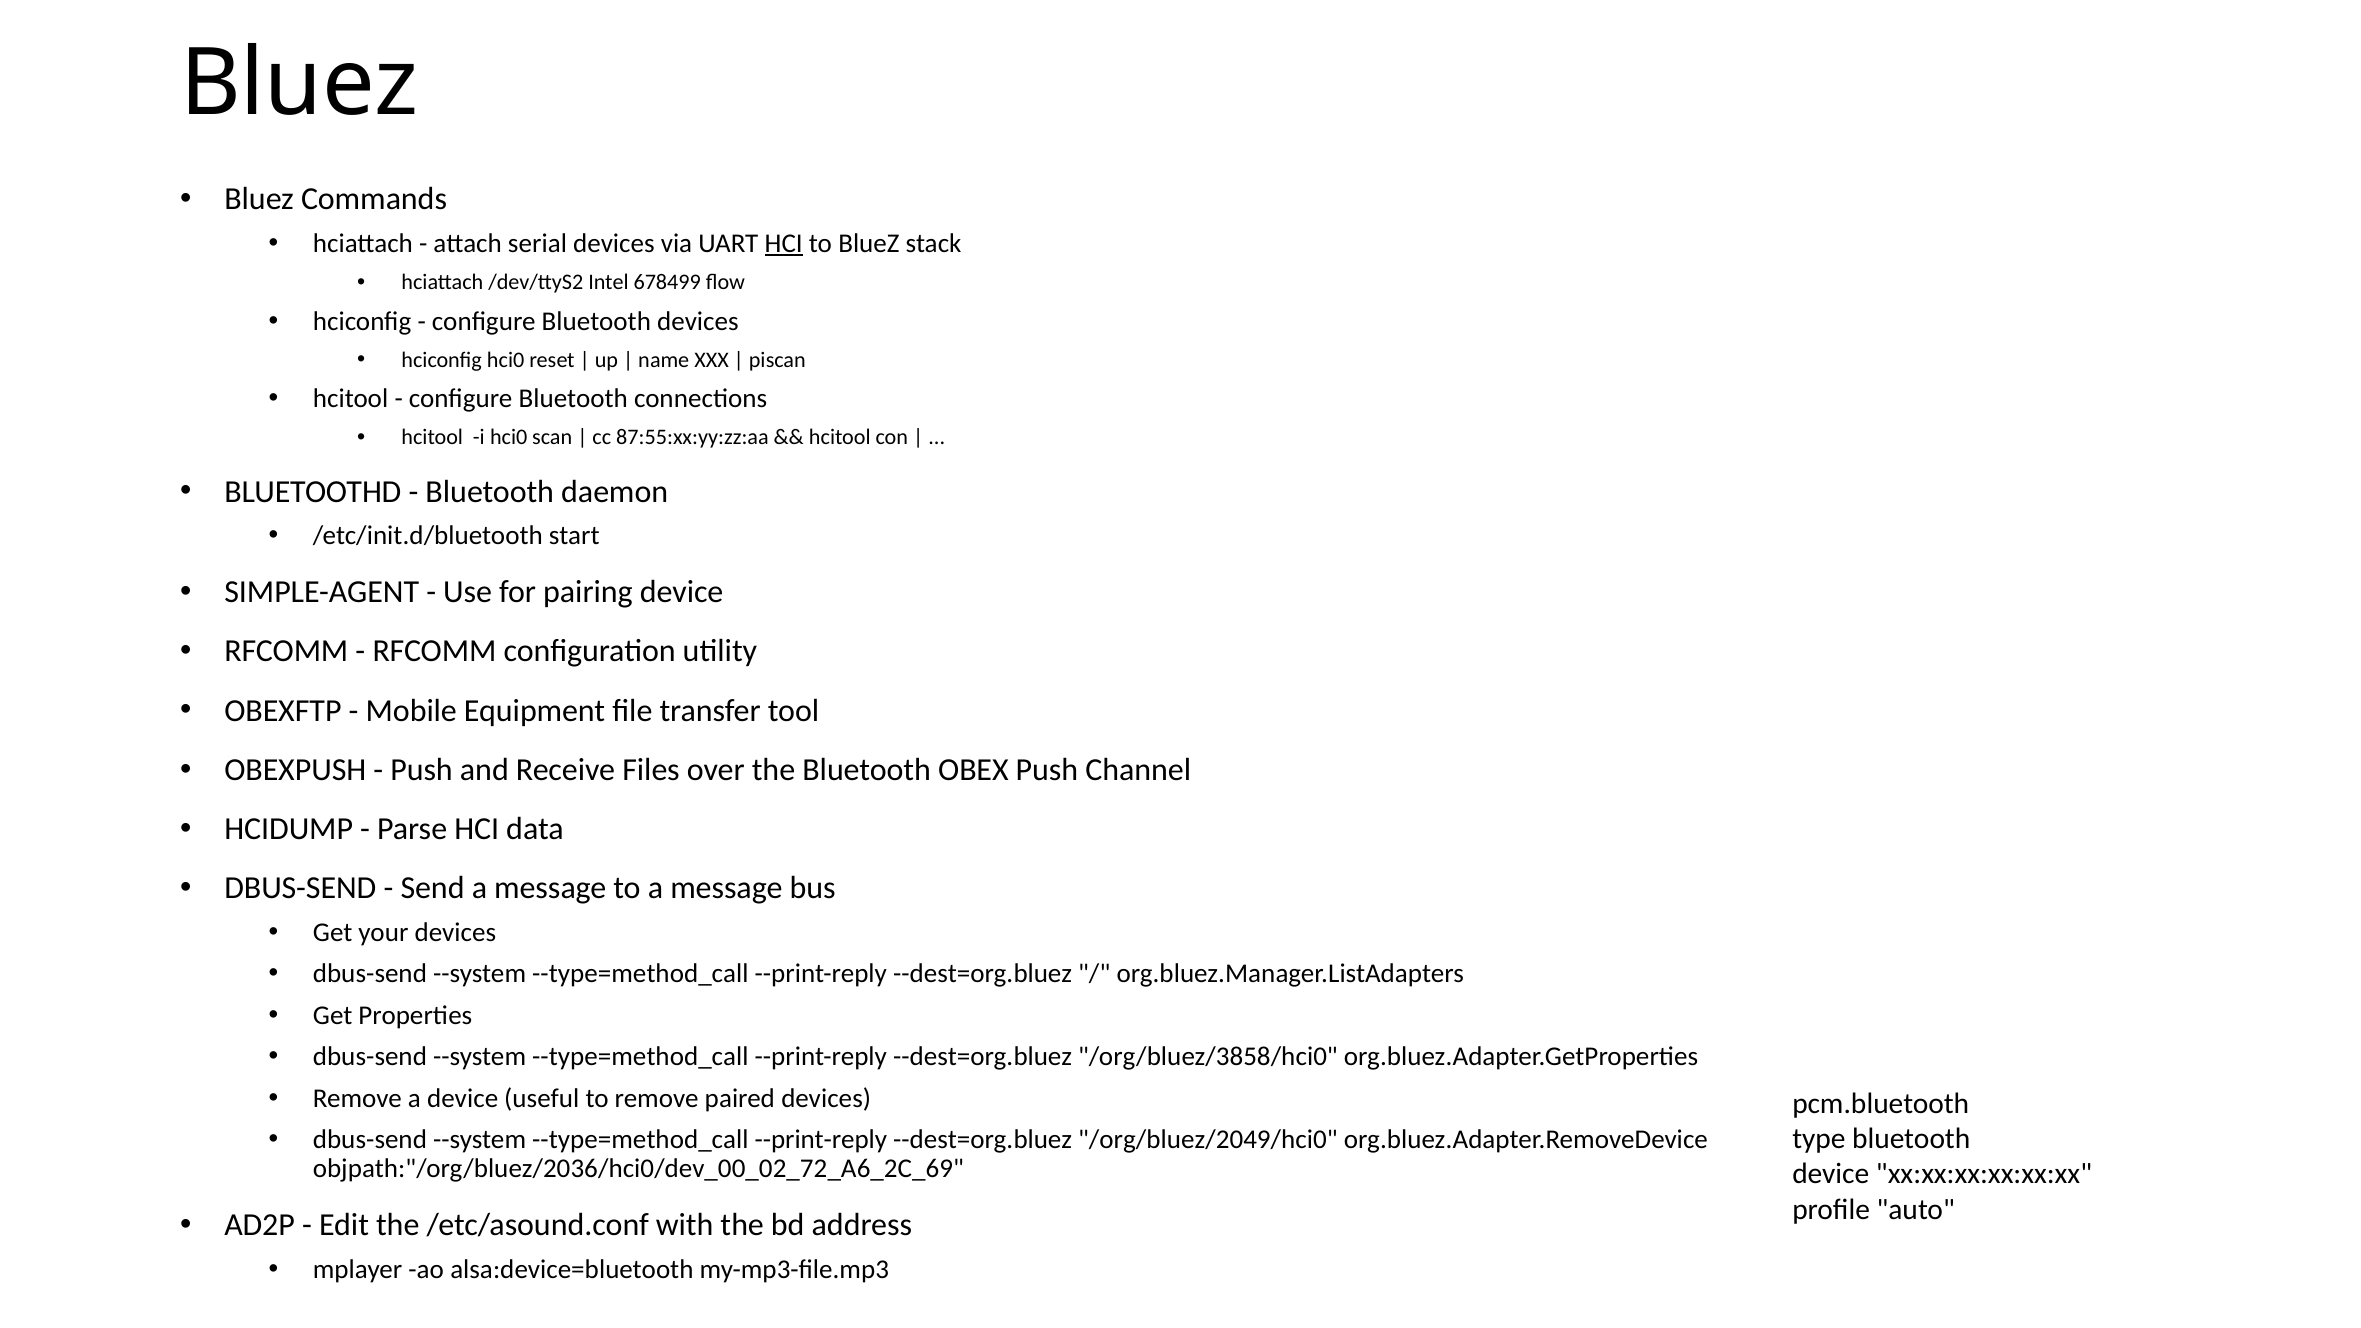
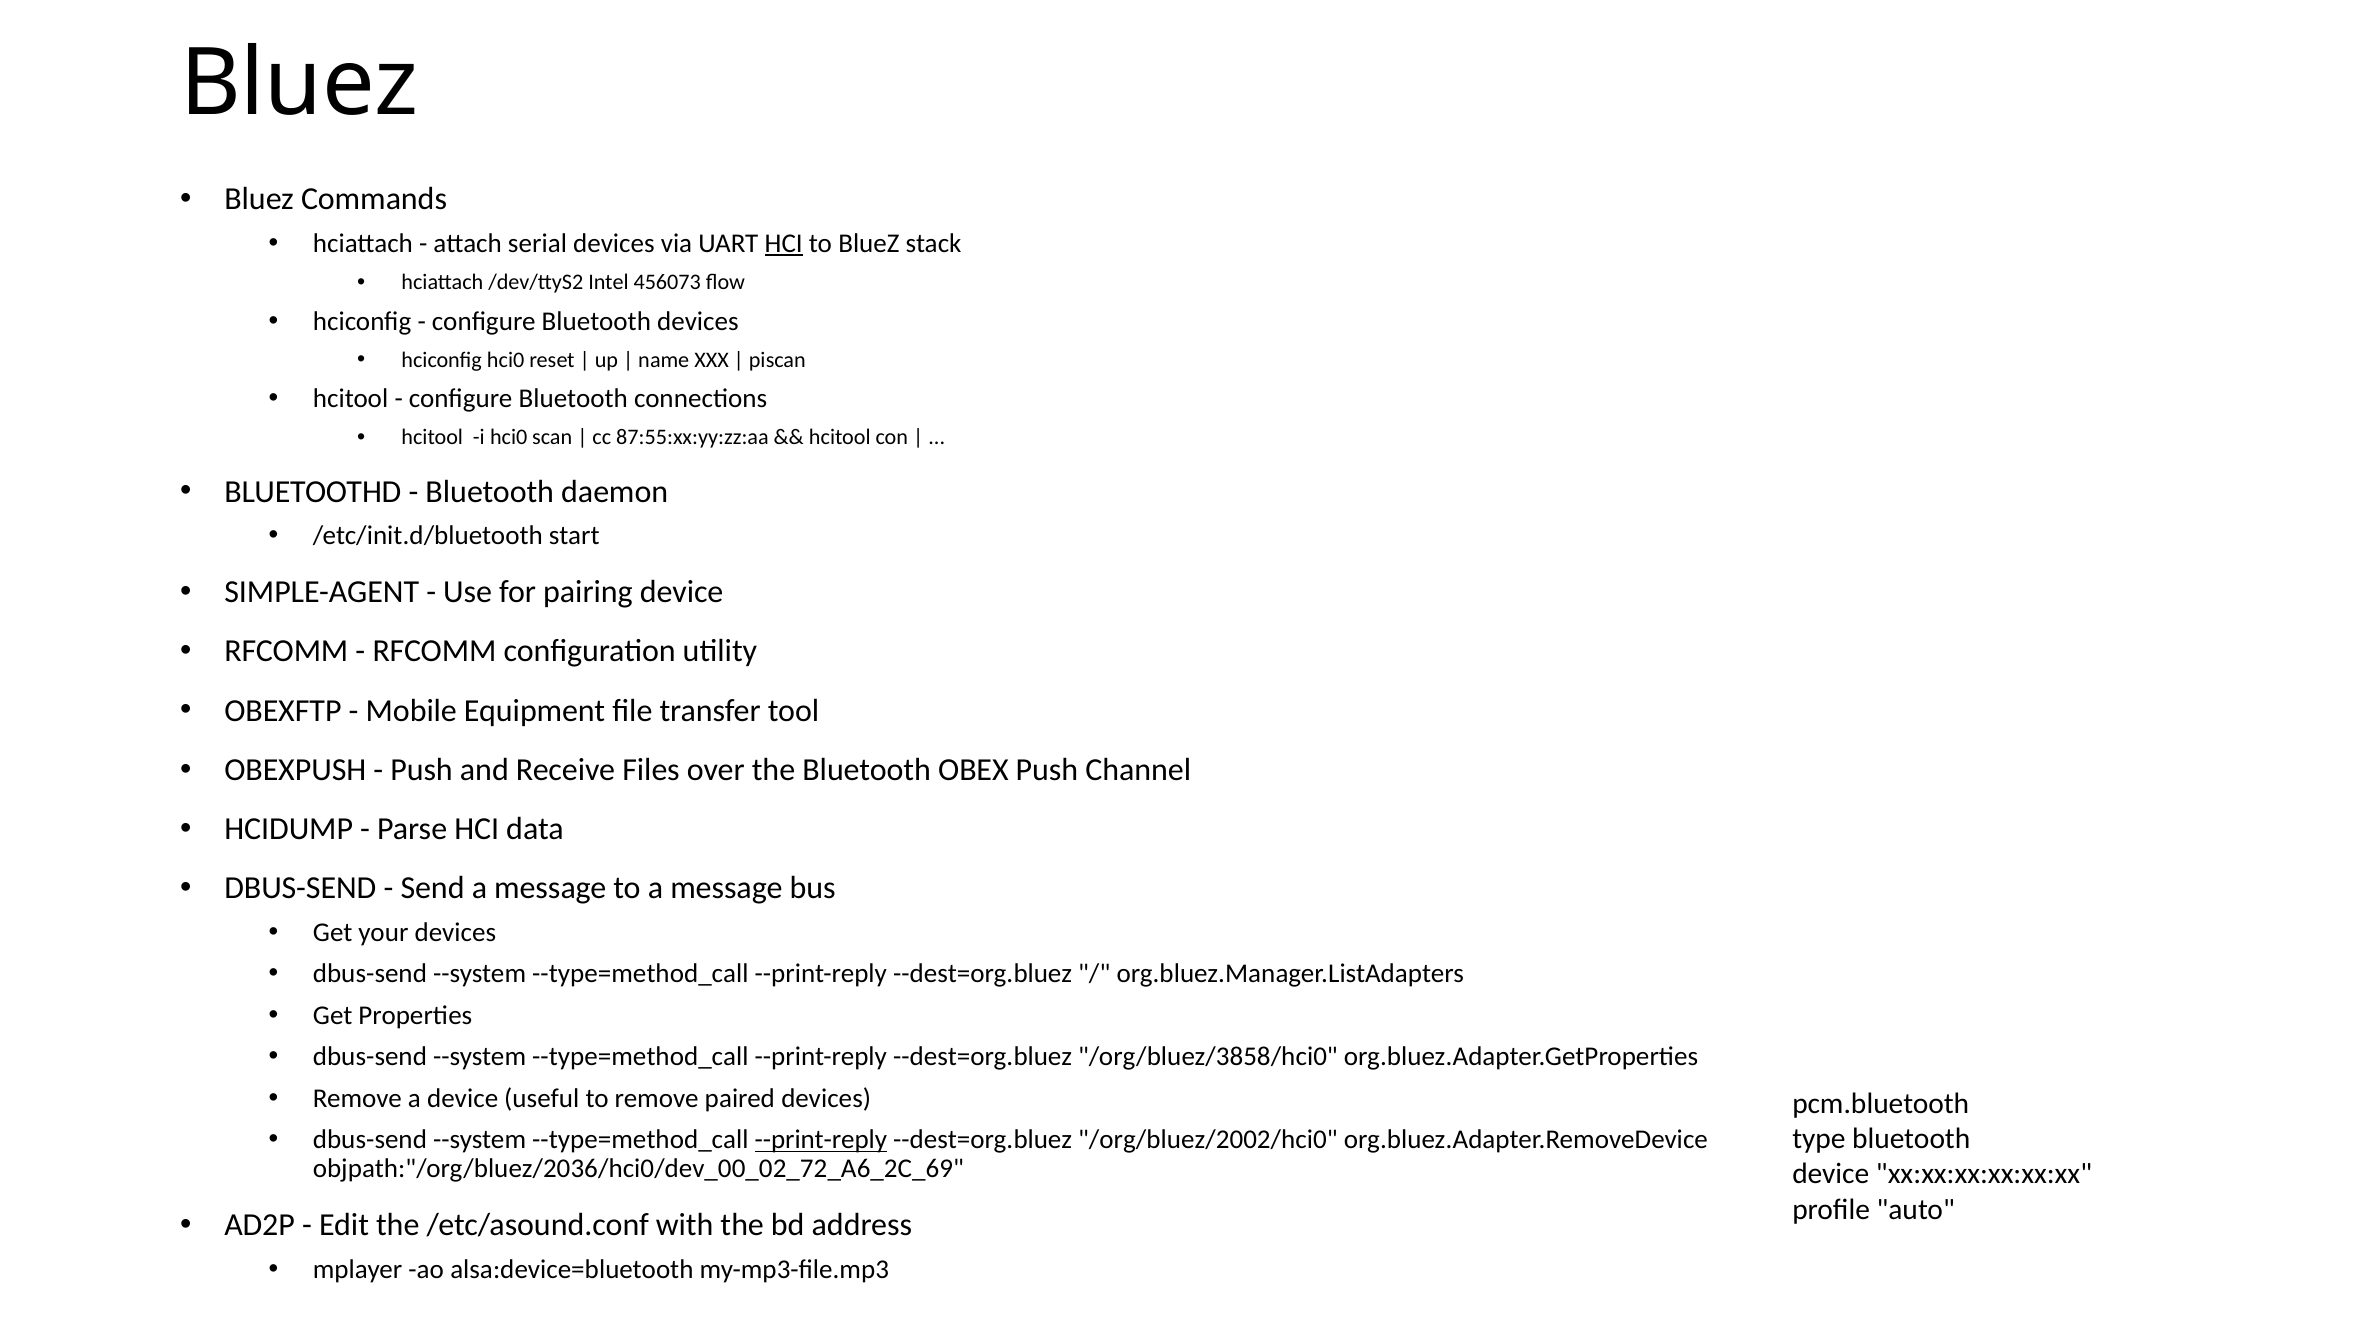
678499: 678499 -> 456073
--print-reply at (821, 1140) underline: none -> present
/org/bluez/2049/hci0: /org/bluez/2049/hci0 -> /org/bluez/2002/hci0
